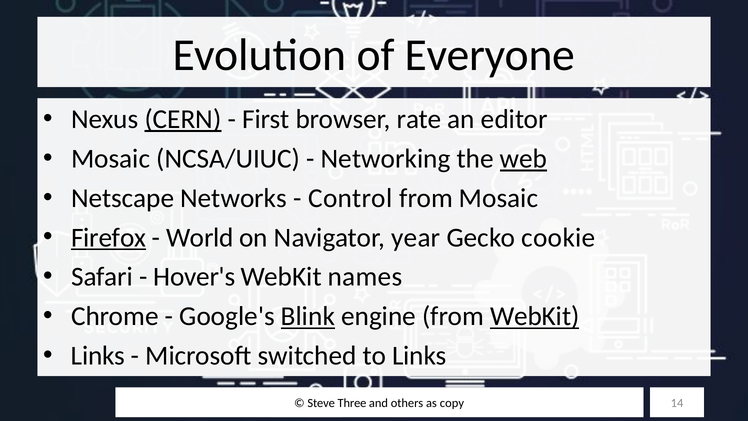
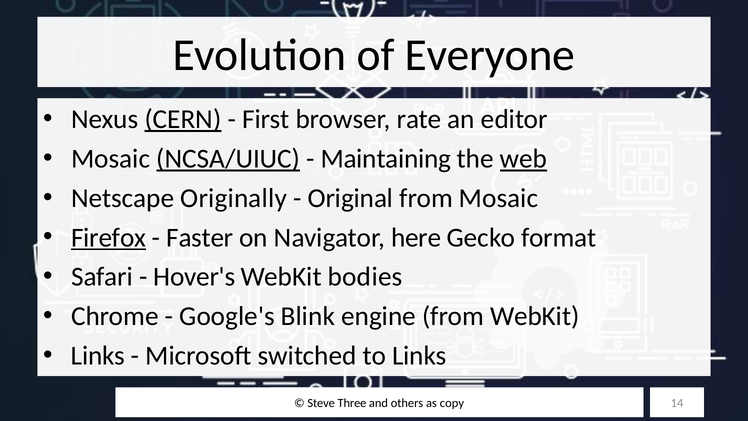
NCSA/UIUC underline: none -> present
Networking: Networking -> Maintaining
Networks: Networks -> Originally
Control: Control -> Original
World: World -> Faster
year: year -> here
cookie: cookie -> format
names: names -> bodies
Blink underline: present -> none
WebKit at (535, 316) underline: present -> none
